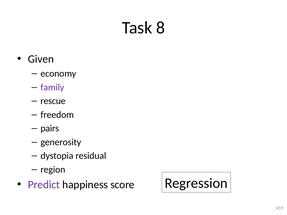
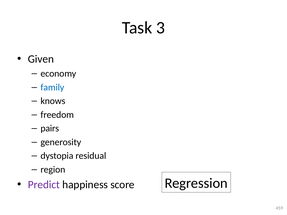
8: 8 -> 3
family colour: purple -> blue
rescue: rescue -> knows
